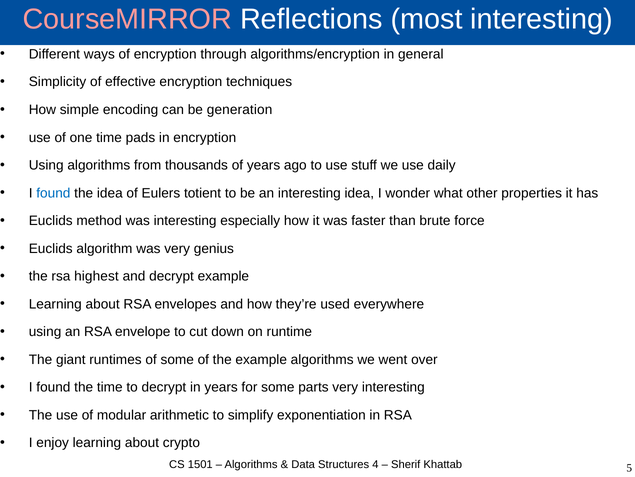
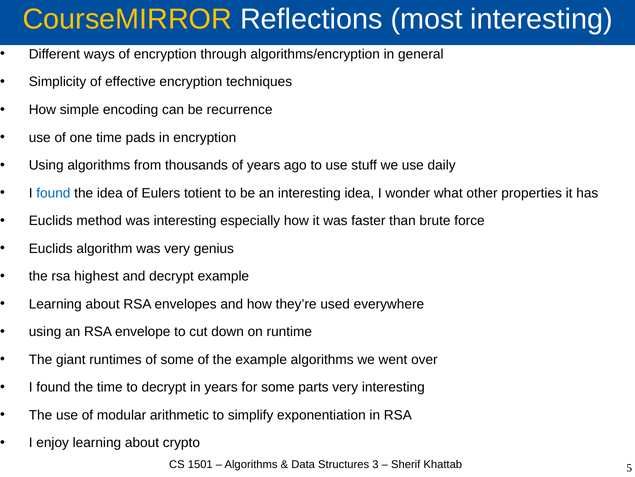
CourseMIRROR colour: pink -> yellow
generation: generation -> recurrence
4: 4 -> 3
